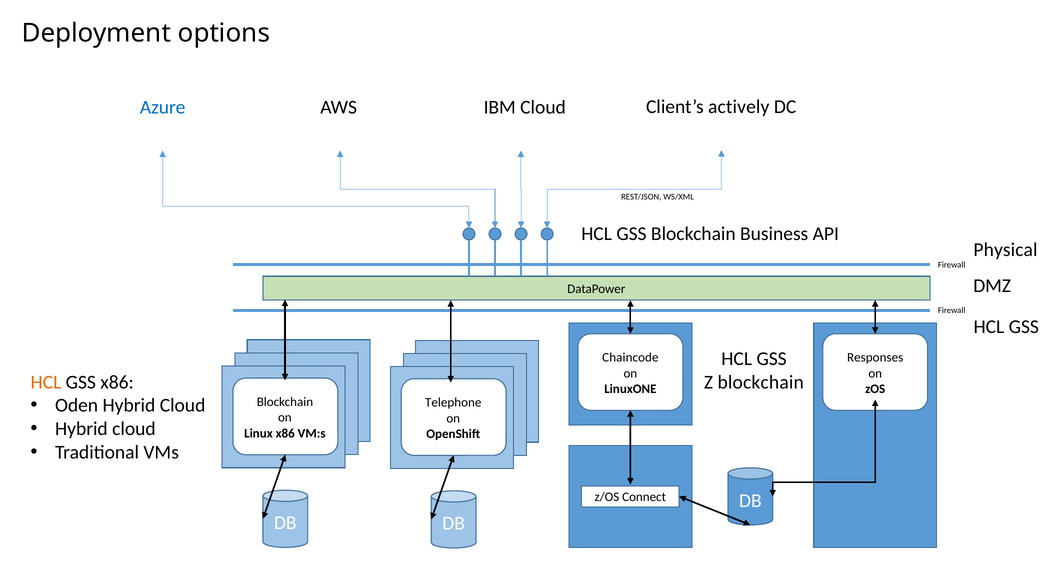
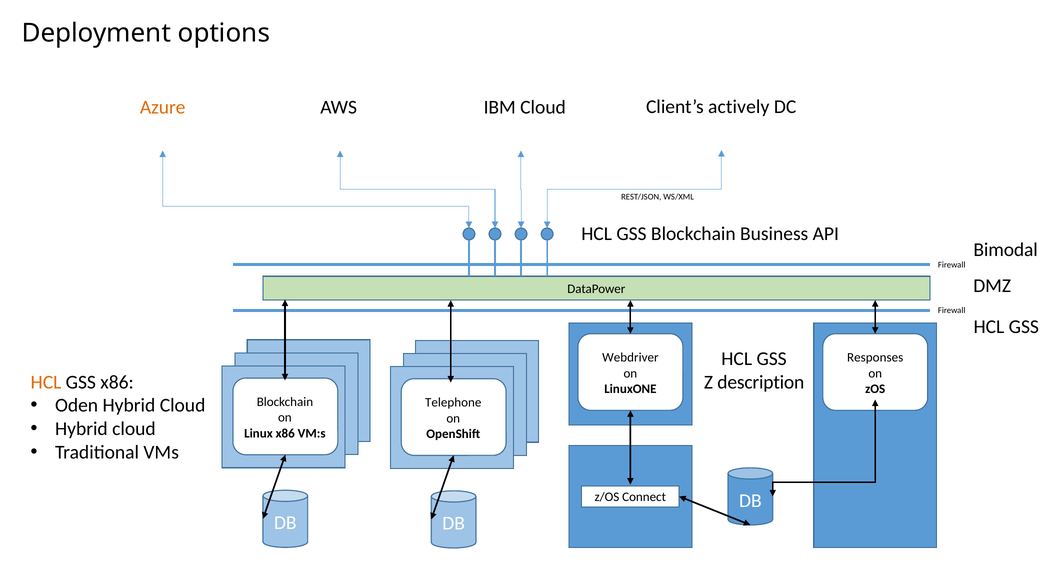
Azure colour: blue -> orange
Physical: Physical -> Bimodal
Chaincode: Chaincode -> Webdriver
Z blockchain: blockchain -> description
